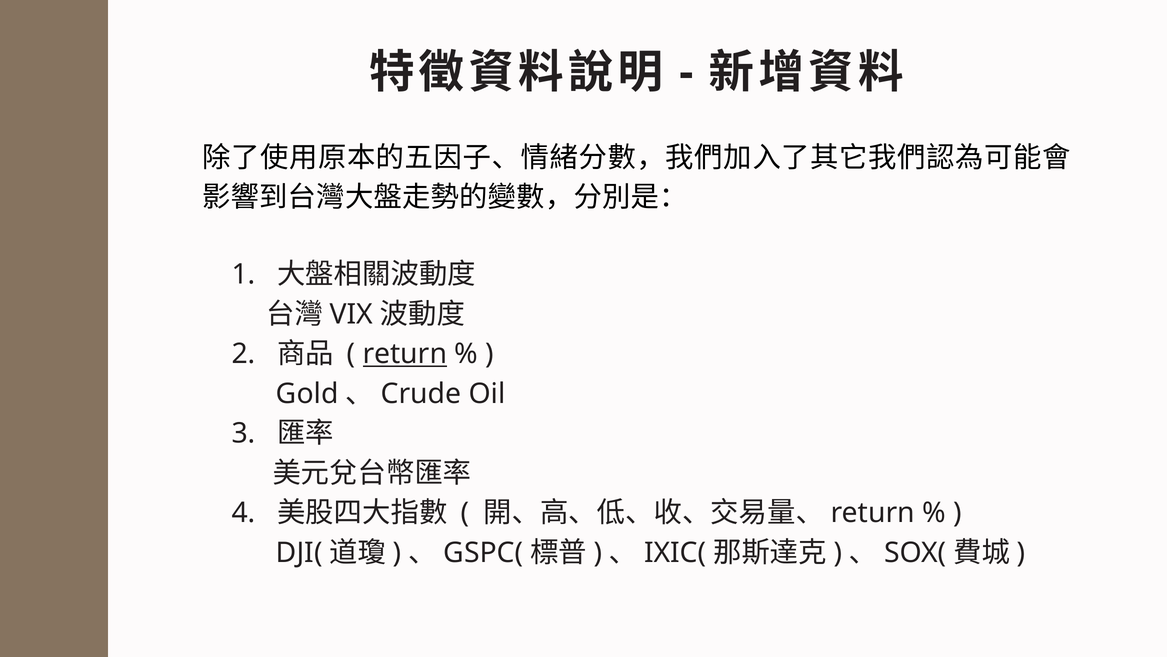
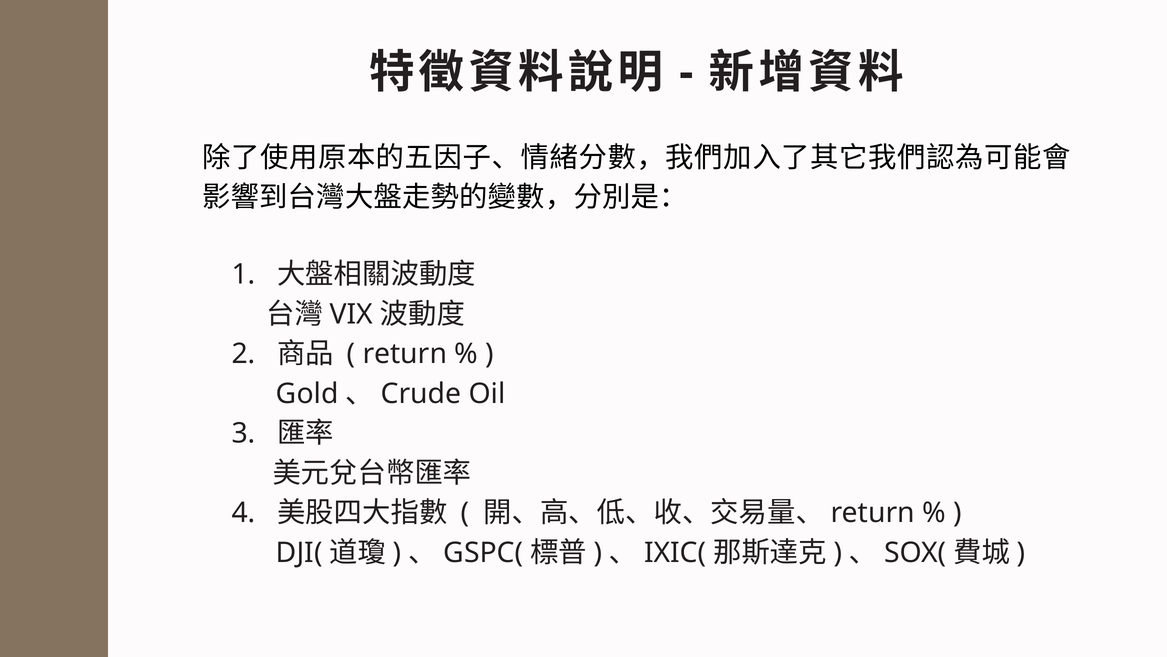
return at (405, 354) underline: present -> none
